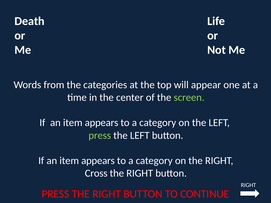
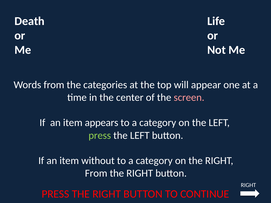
screen colour: light green -> pink
appears at (98, 161): appears -> without
Cross at (96, 173): Cross -> From
